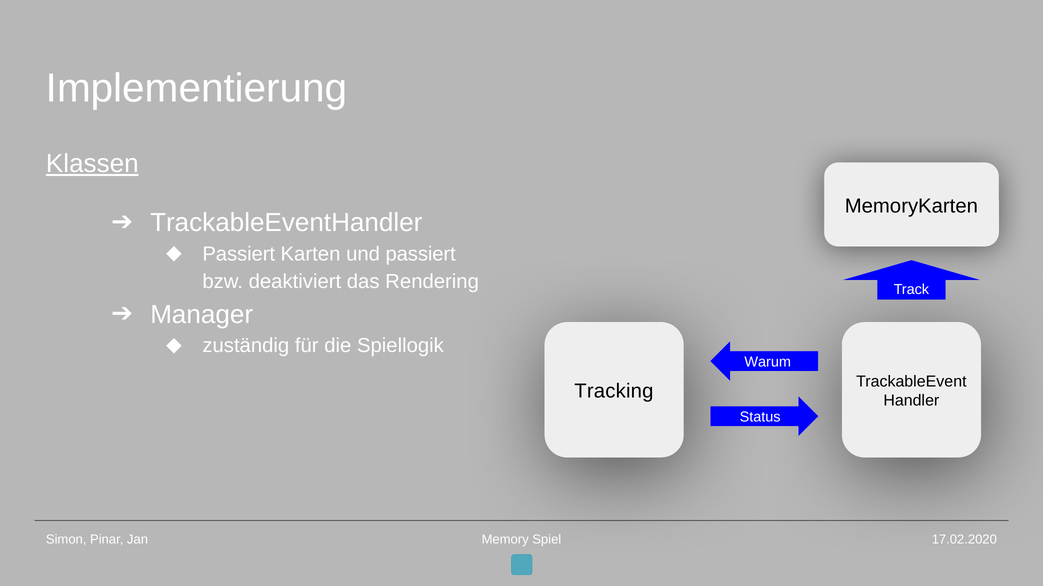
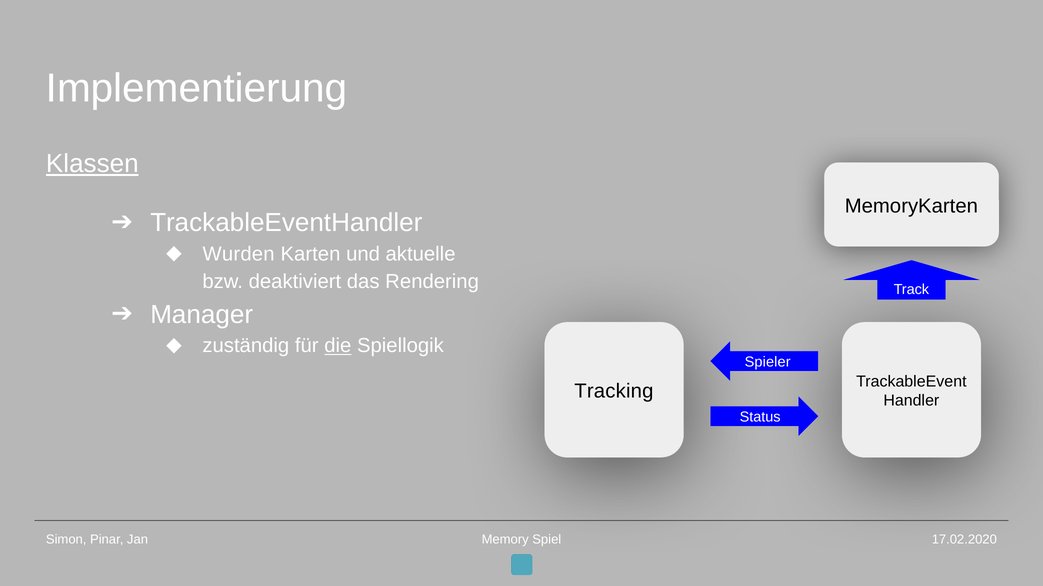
Passiert at (239, 254): Passiert -> Wurden
und passiert: passiert -> aktuelle
die underline: none -> present
Warum: Warum -> Spieler
